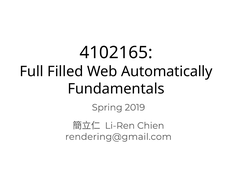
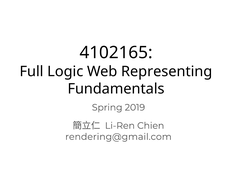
Filled: Filled -> Logic
Automatically: Automatically -> Representing
